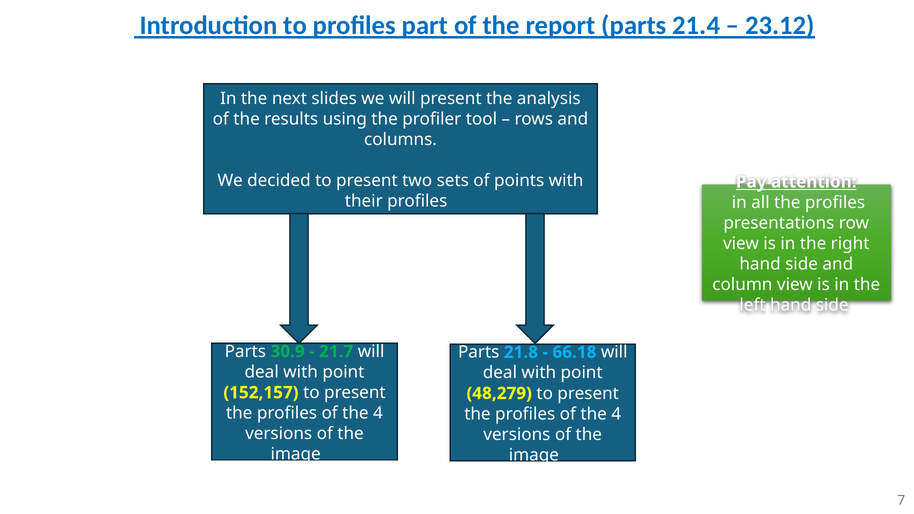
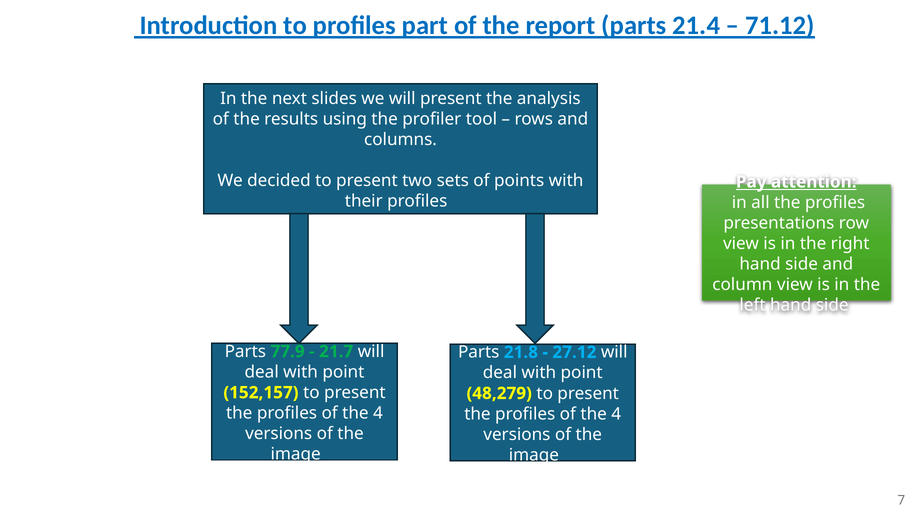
23.12: 23.12 -> 71.12
30.9: 30.9 -> 77.9
66.18: 66.18 -> 27.12
